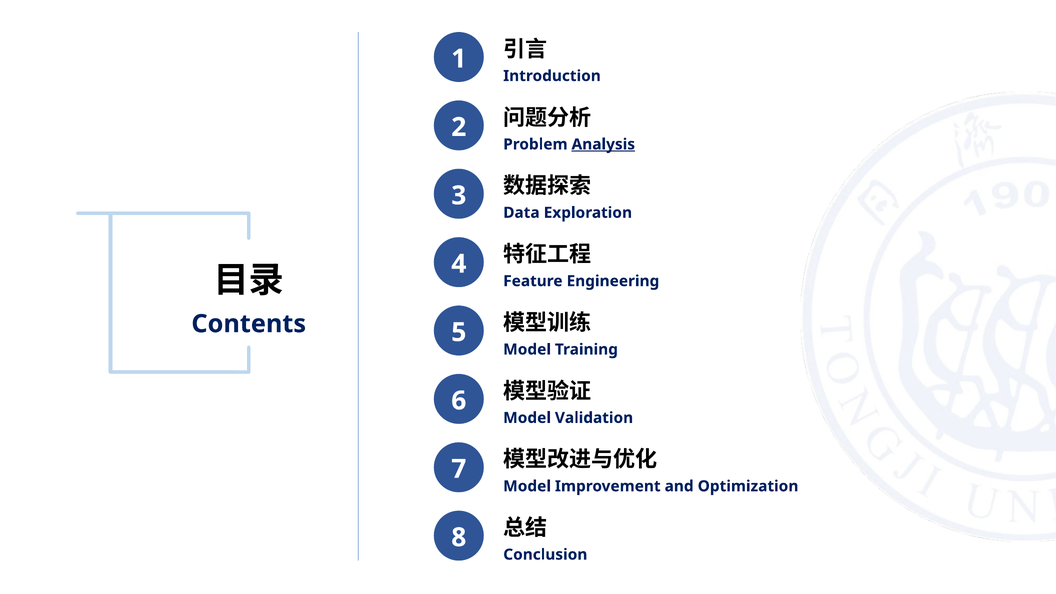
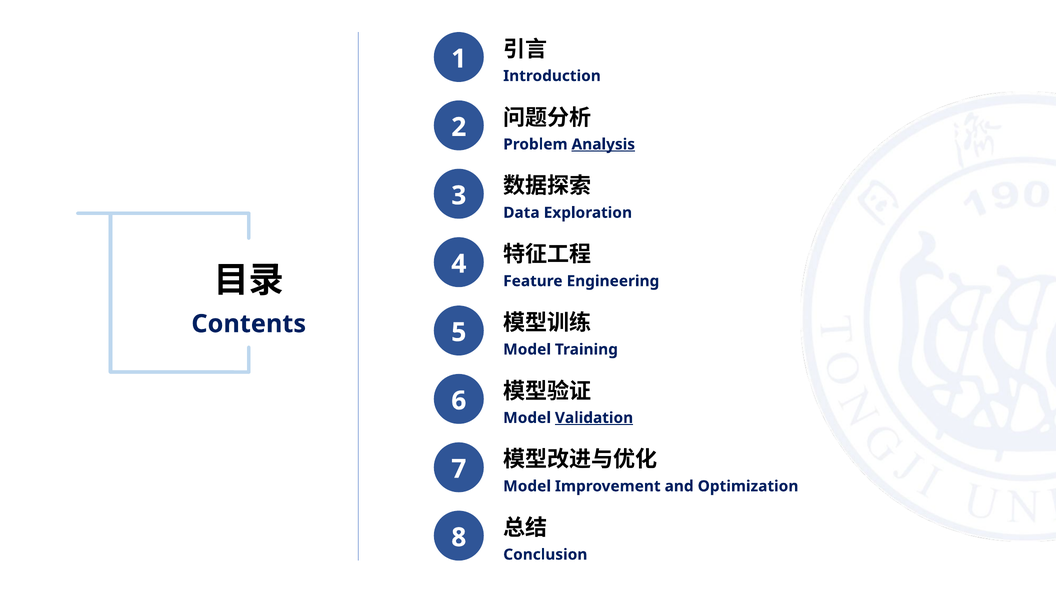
Validation underline: none -> present
